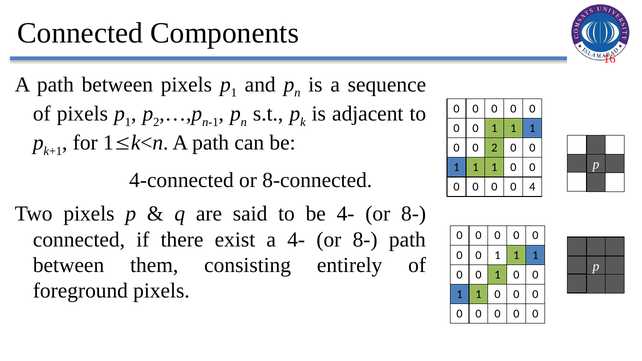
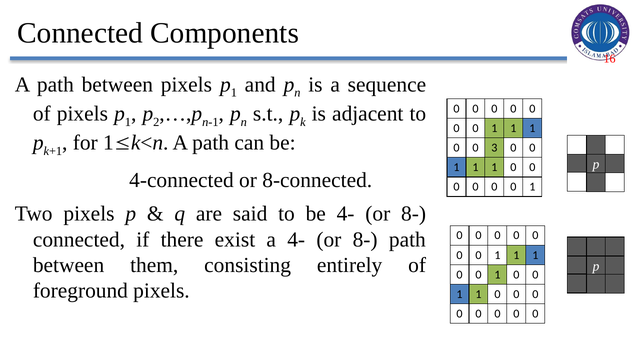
0 2: 2 -> 3
4 at (532, 187): 4 -> 1
